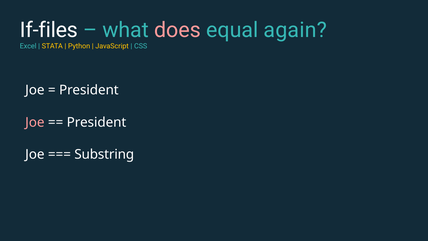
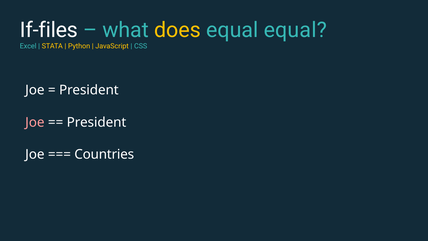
does colour: pink -> yellow
equal again: again -> equal
Substring: Substring -> Countries
